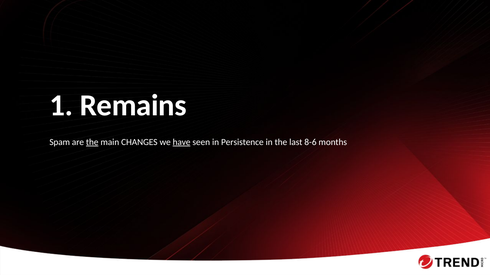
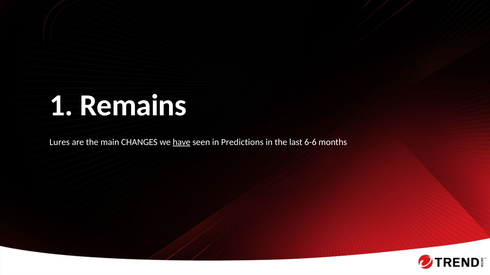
Spam: Spam -> Lures
the at (92, 142) underline: present -> none
Persistence: Persistence -> Predictions
8-6: 8-6 -> 6-6
